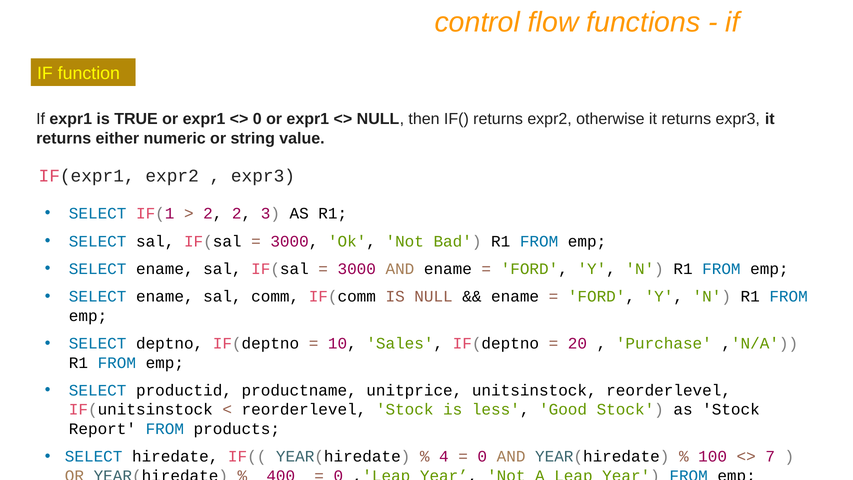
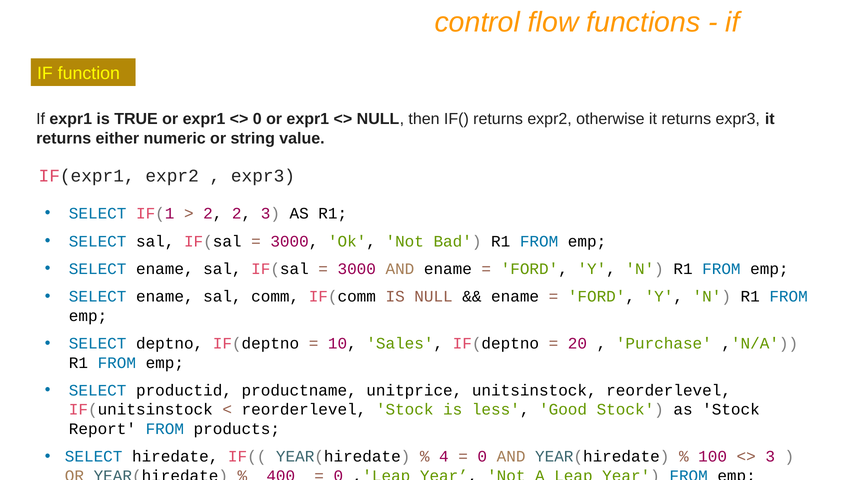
7 at (770, 456): 7 -> 3
